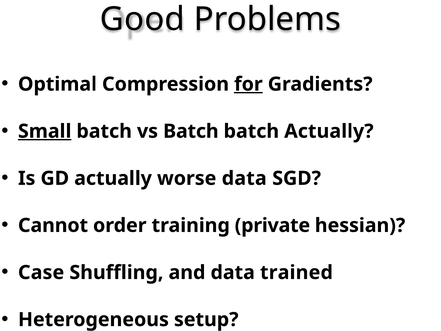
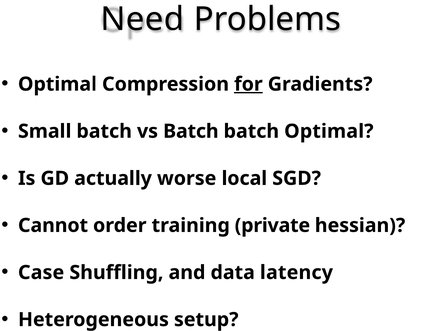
Good: Good -> Need
Small underline: present -> none
batch Actually: Actually -> Optimal
worse data: data -> local
trained: trained -> latency
